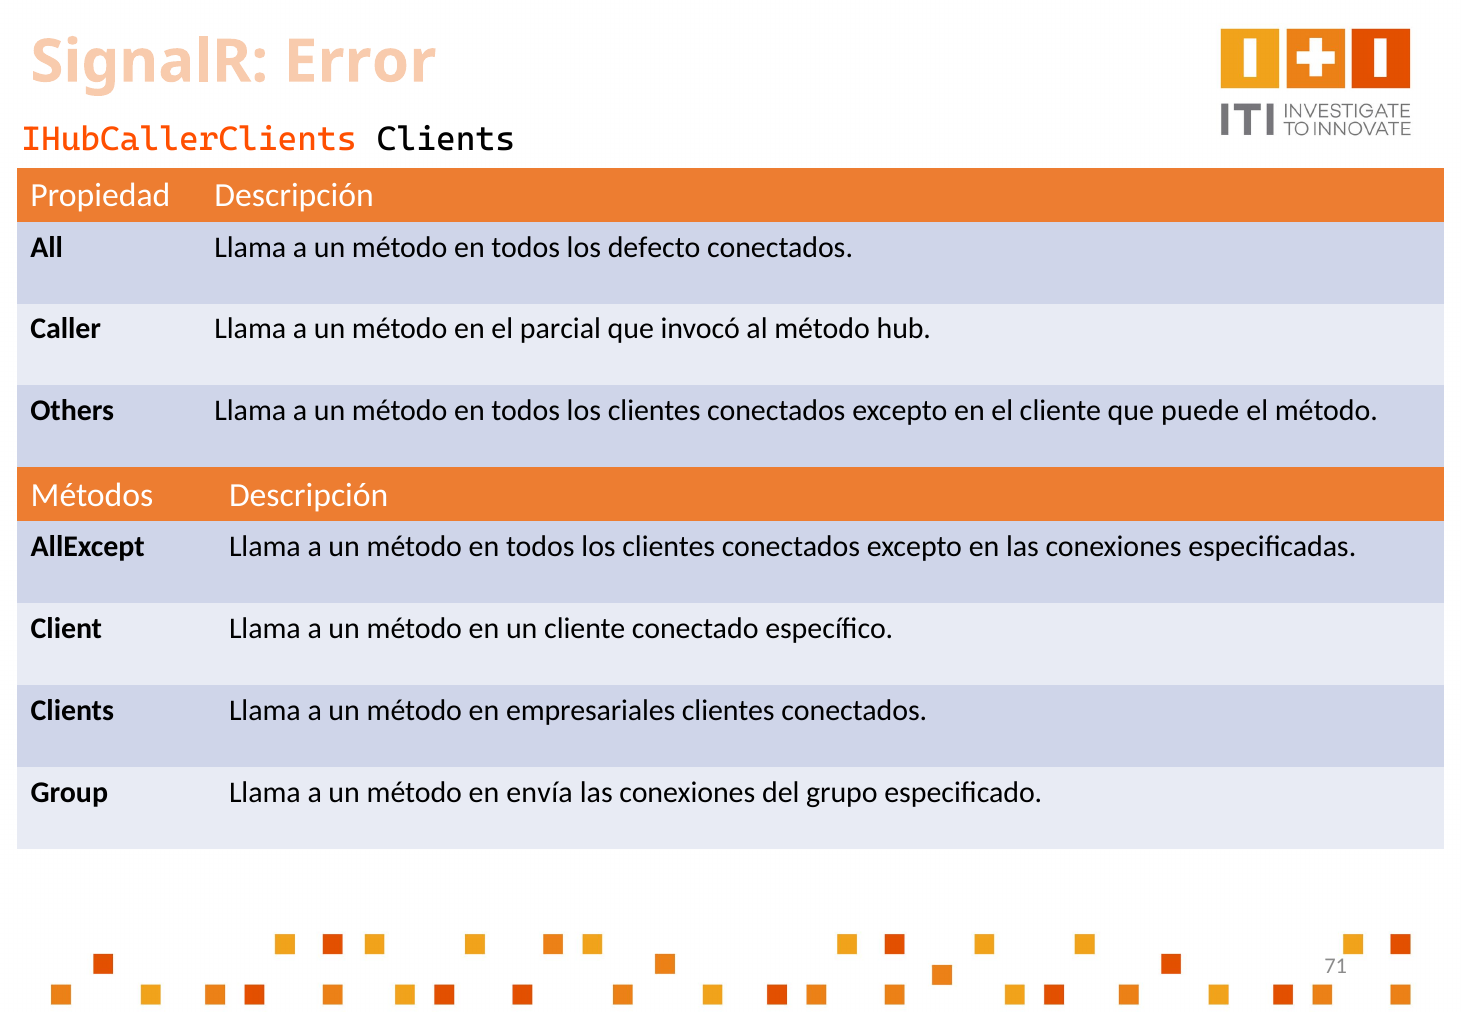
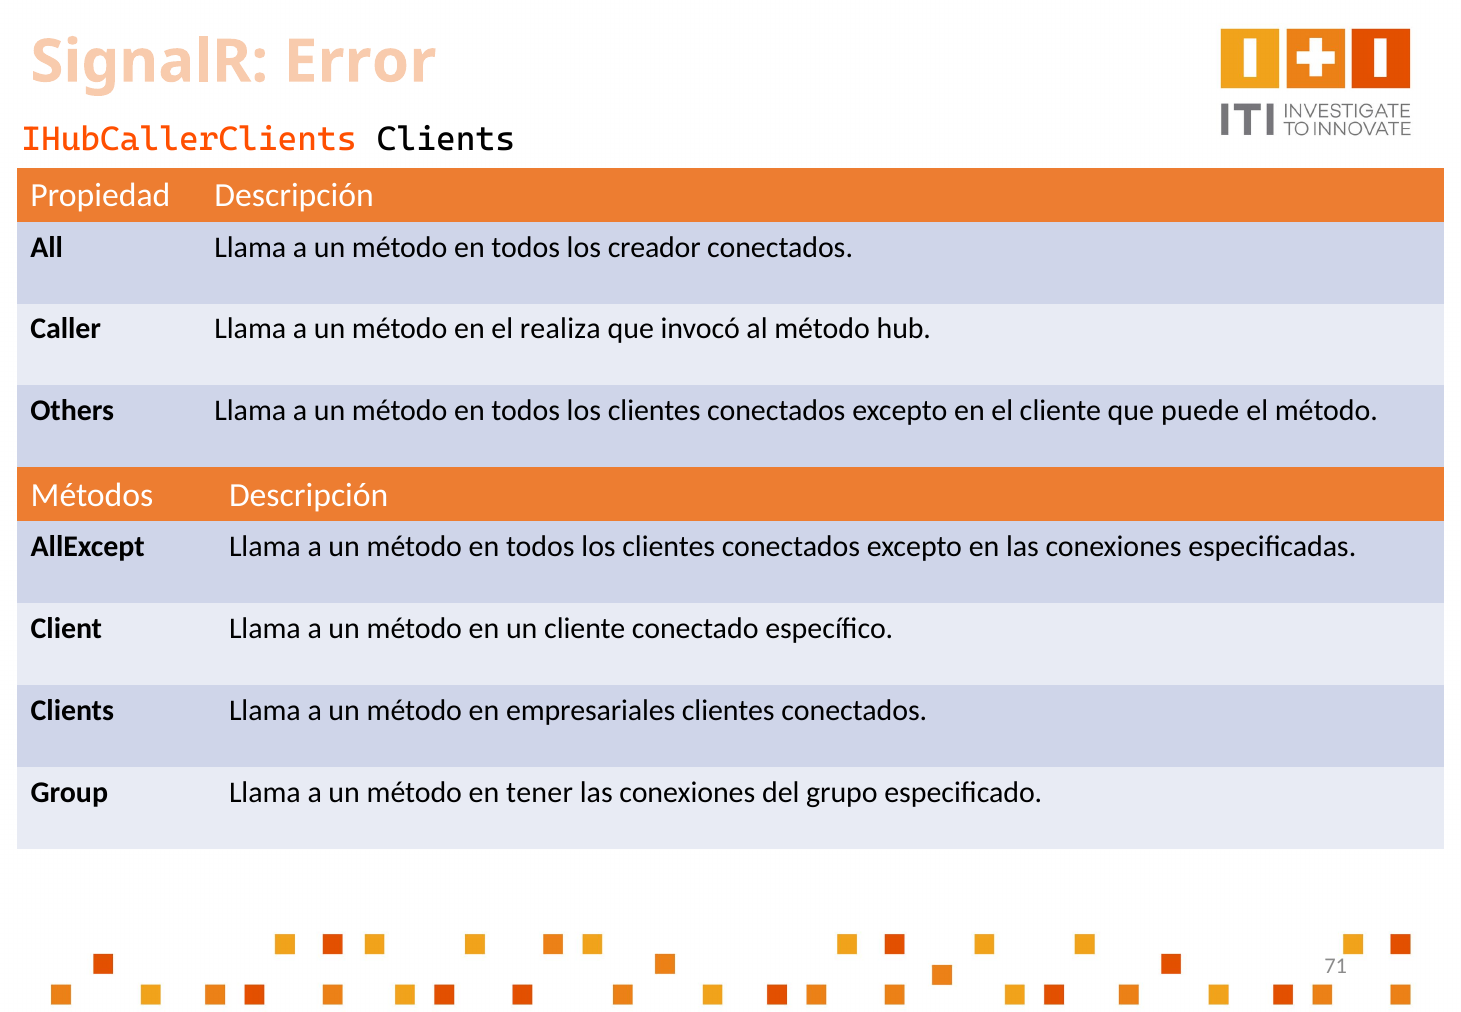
defecto: defecto -> creador
parcial: parcial -> realiza
envía: envía -> tener
